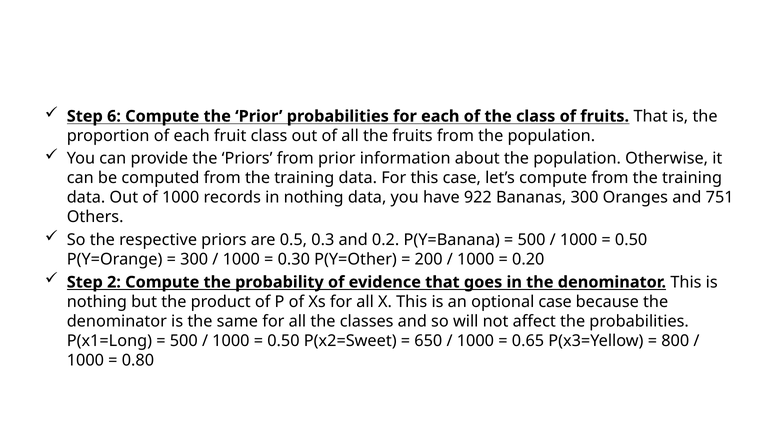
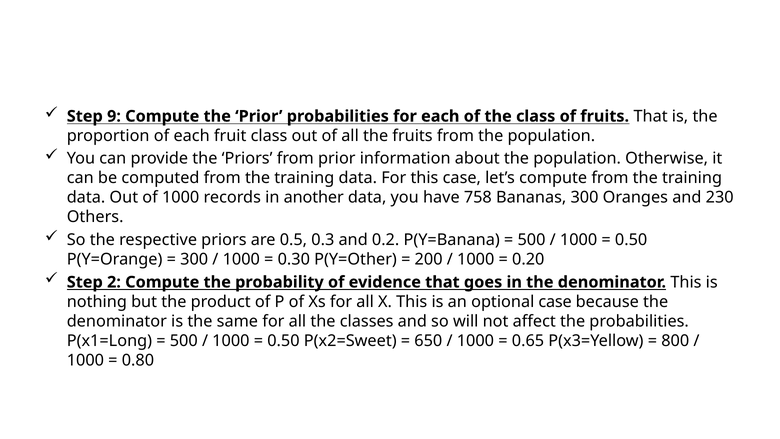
6: 6 -> 9
in nothing: nothing -> another
922: 922 -> 758
751: 751 -> 230
